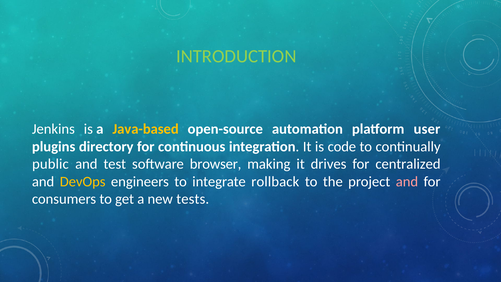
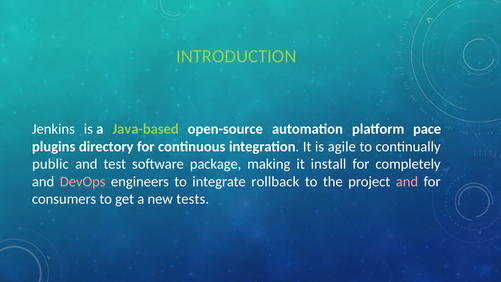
Java-based colour: yellow -> light green
user: user -> pace
code: code -> agile
browser: browser -> package
drives: drives -> install
centralized: centralized -> completely
DevOps colour: yellow -> pink
